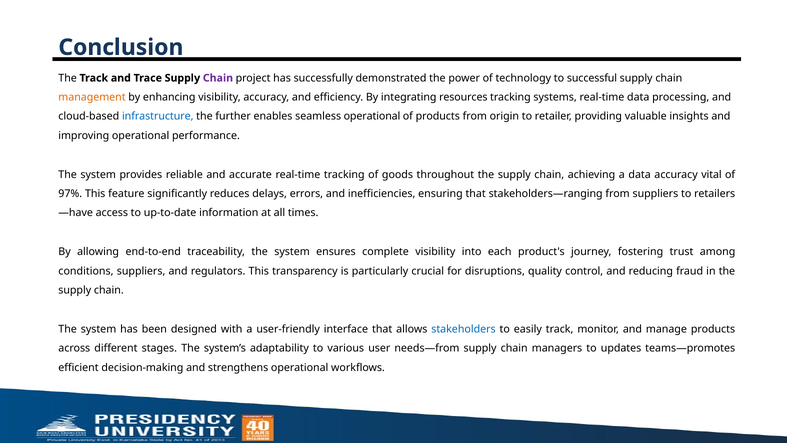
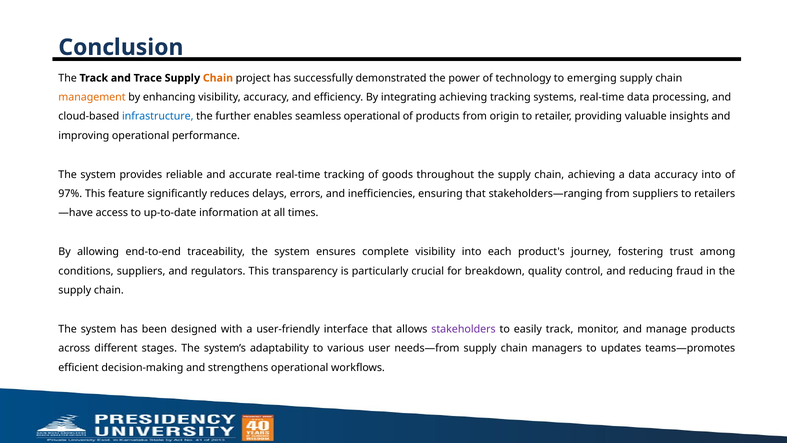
Chain at (218, 78) colour: purple -> orange
successful: successful -> emerging
integrating resources: resources -> achieving
accuracy vital: vital -> into
disruptions: disruptions -> breakdown
stakeholders colour: blue -> purple
